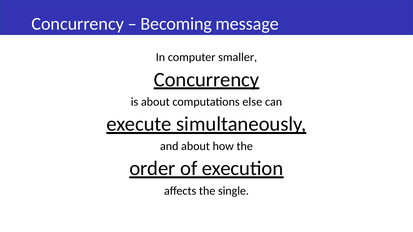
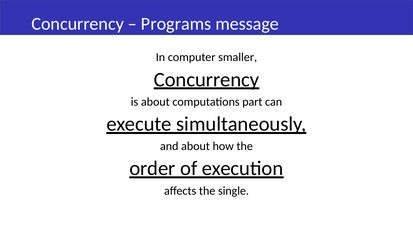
Becoming: Becoming -> Programs
else: else -> part
